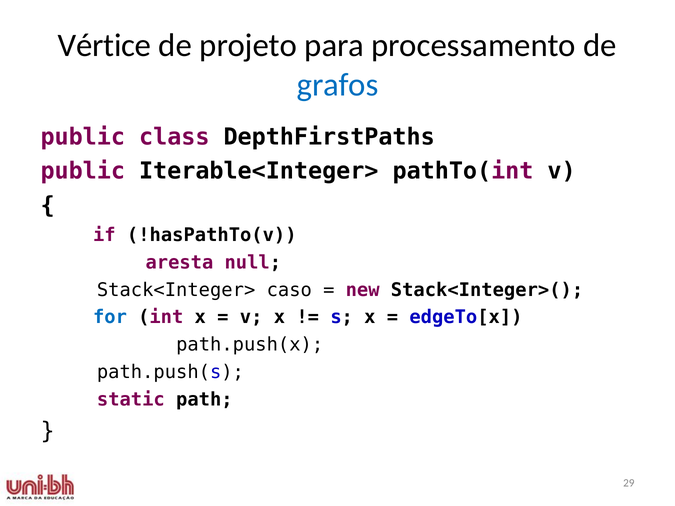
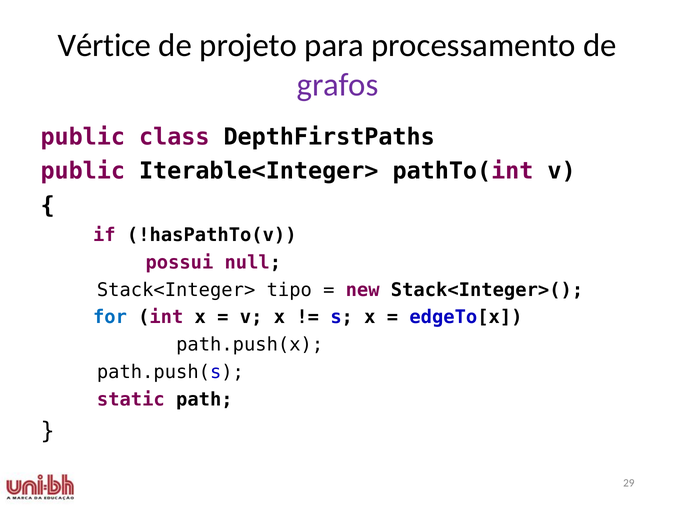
grafos colour: blue -> purple
aresta: aresta -> possui
caso: caso -> tipo
